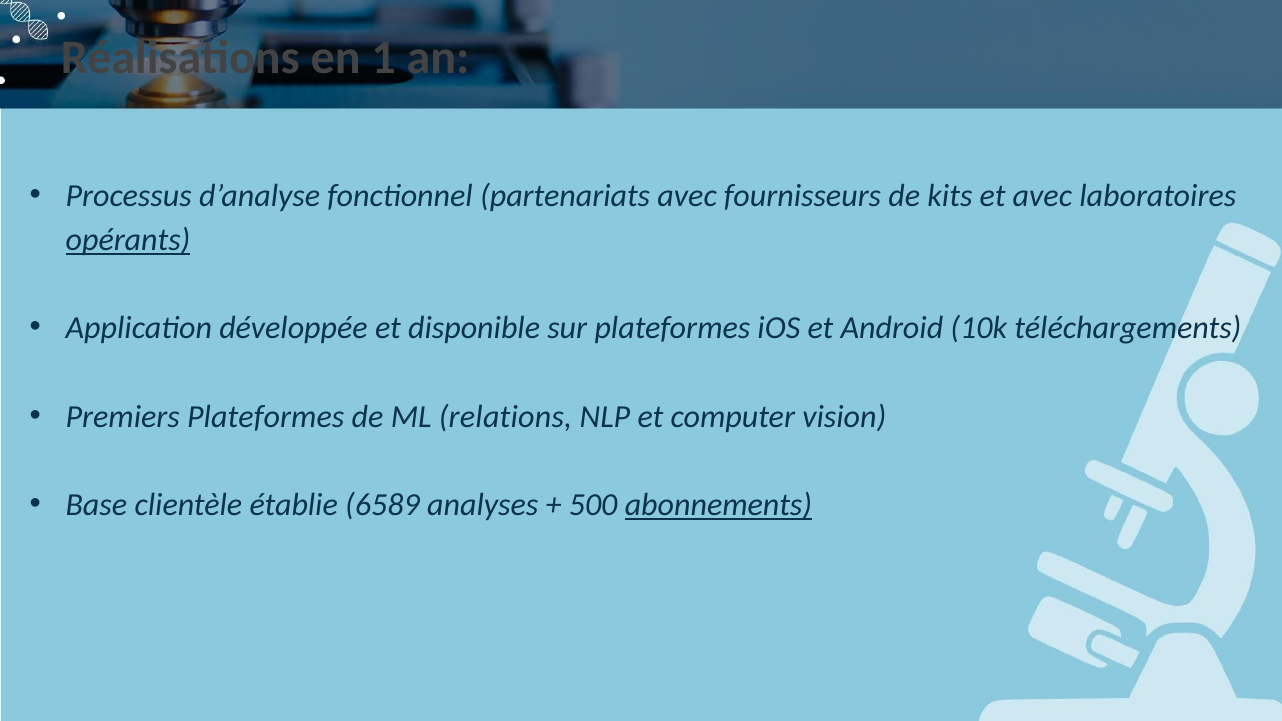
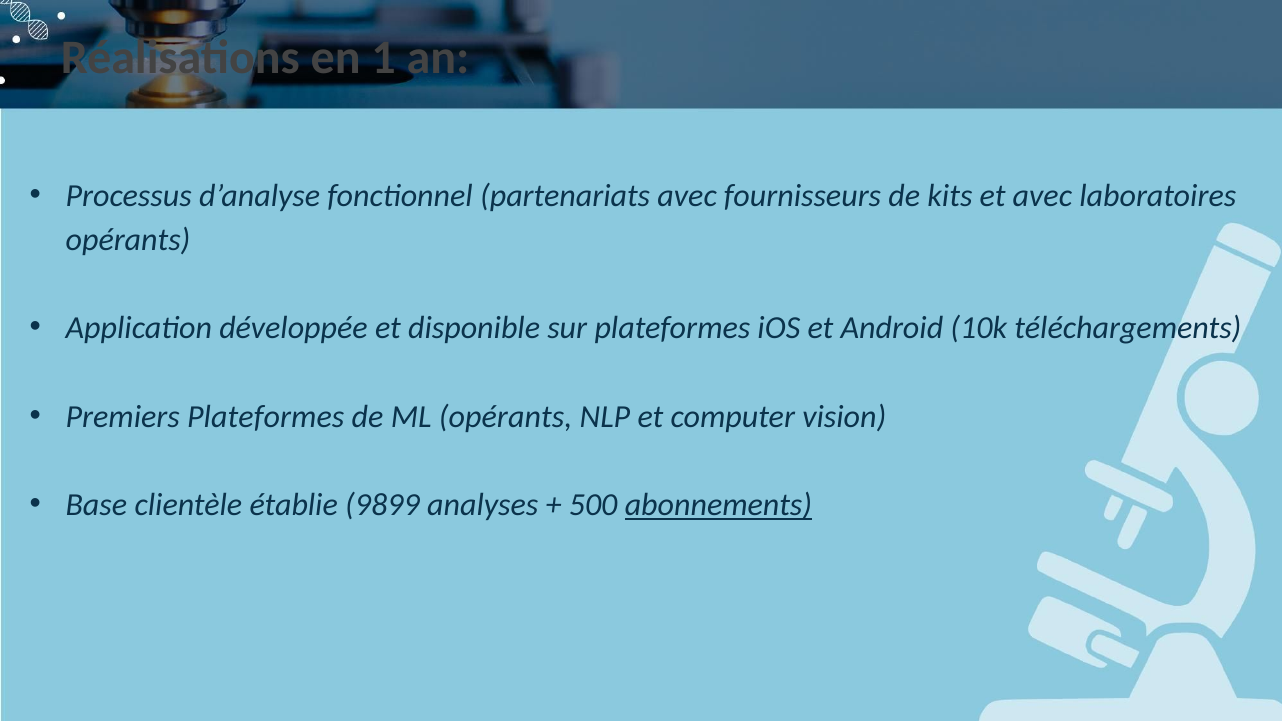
opérants at (128, 240) underline: present -> none
ML relations: relations -> opérants
6589: 6589 -> 9899
